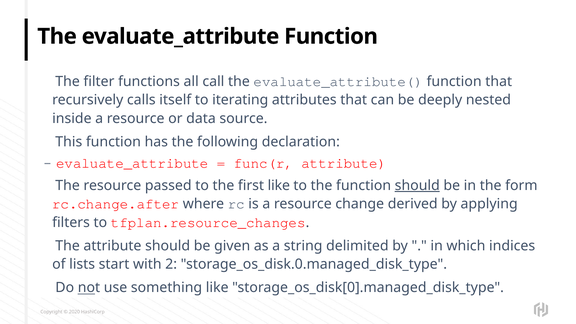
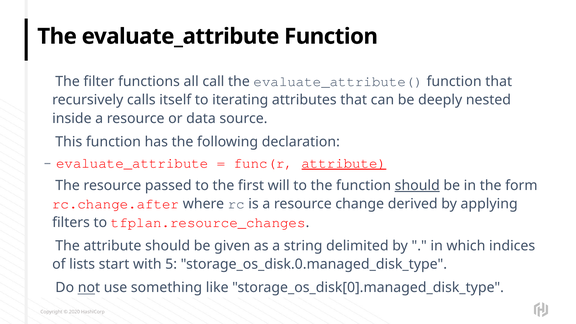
attribute at (344, 163) underline: none -> present
first like: like -> will
2: 2 -> 5
